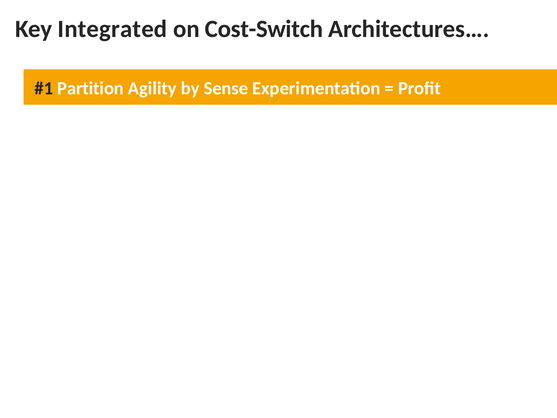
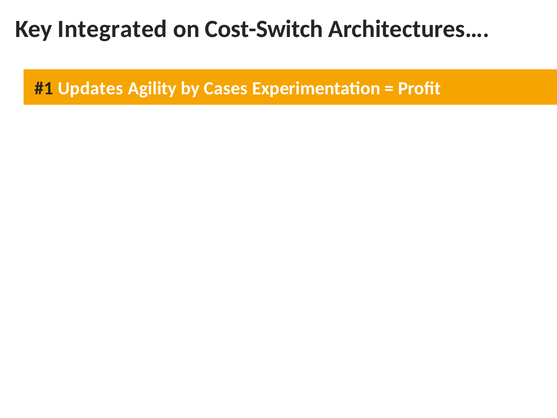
Partition: Partition -> Updates
Sense: Sense -> Cases
